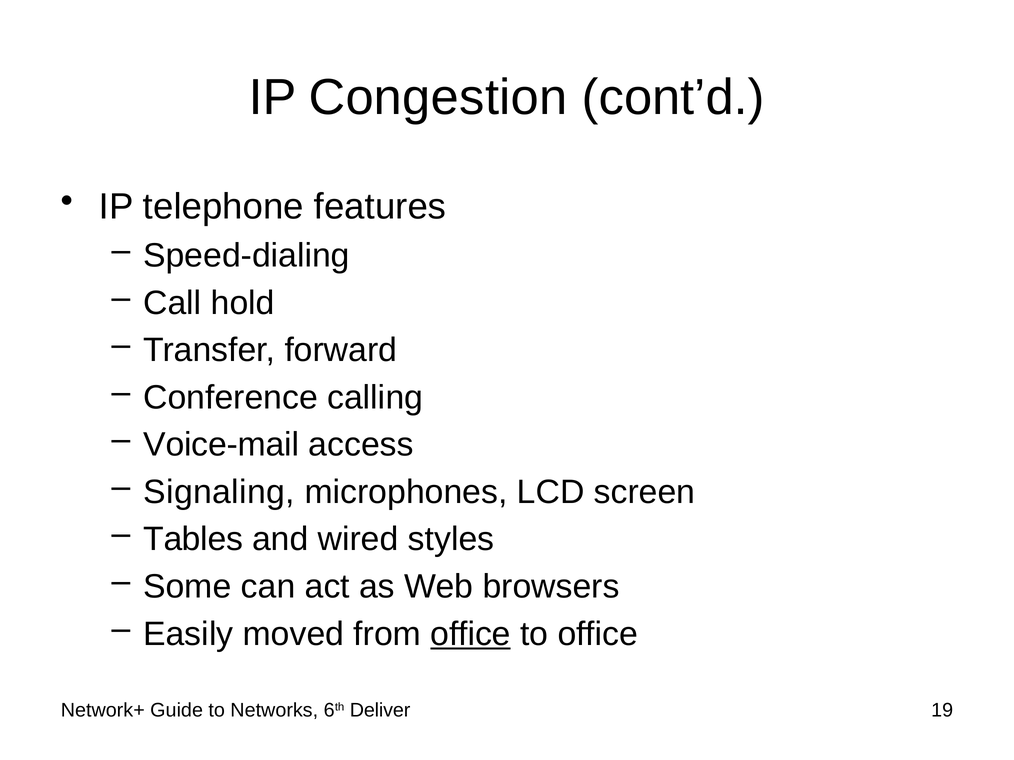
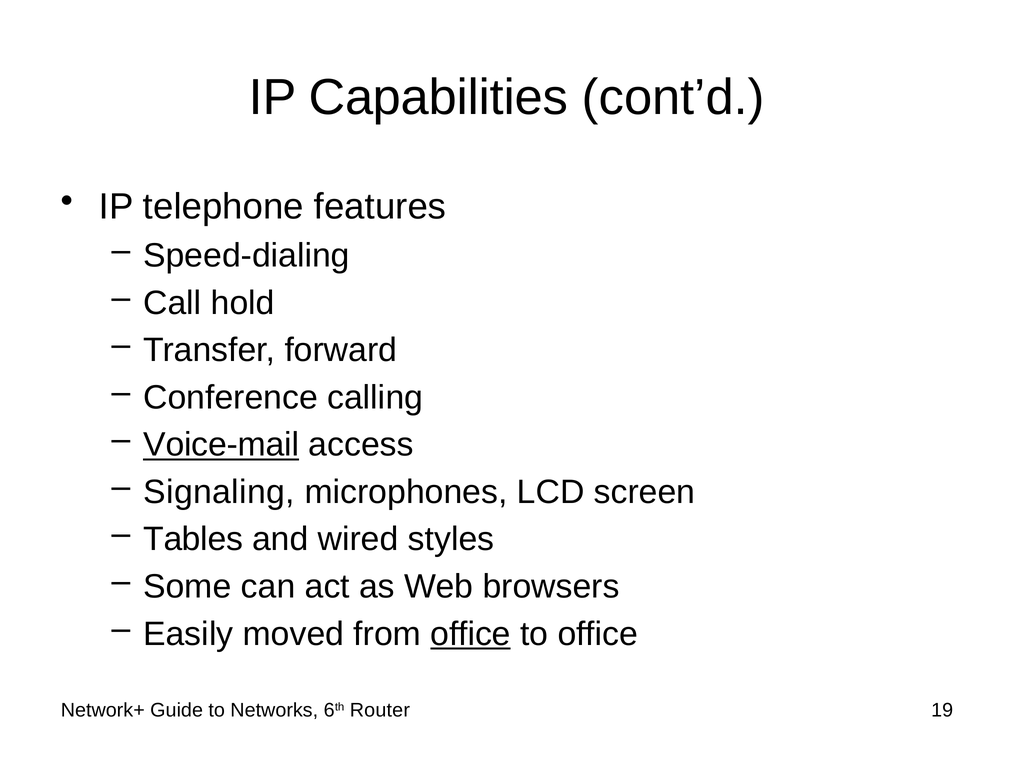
Congestion: Congestion -> Capabilities
Voice-mail underline: none -> present
Deliver: Deliver -> Router
